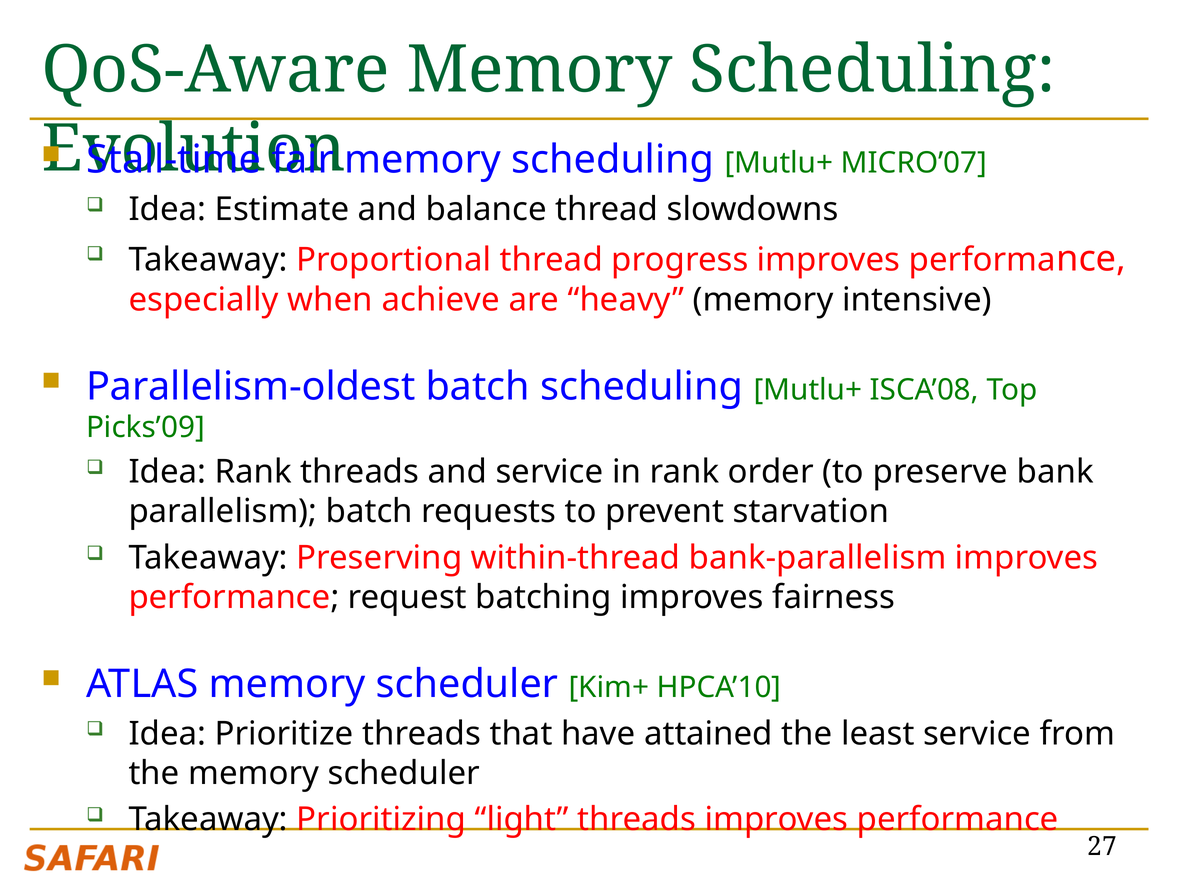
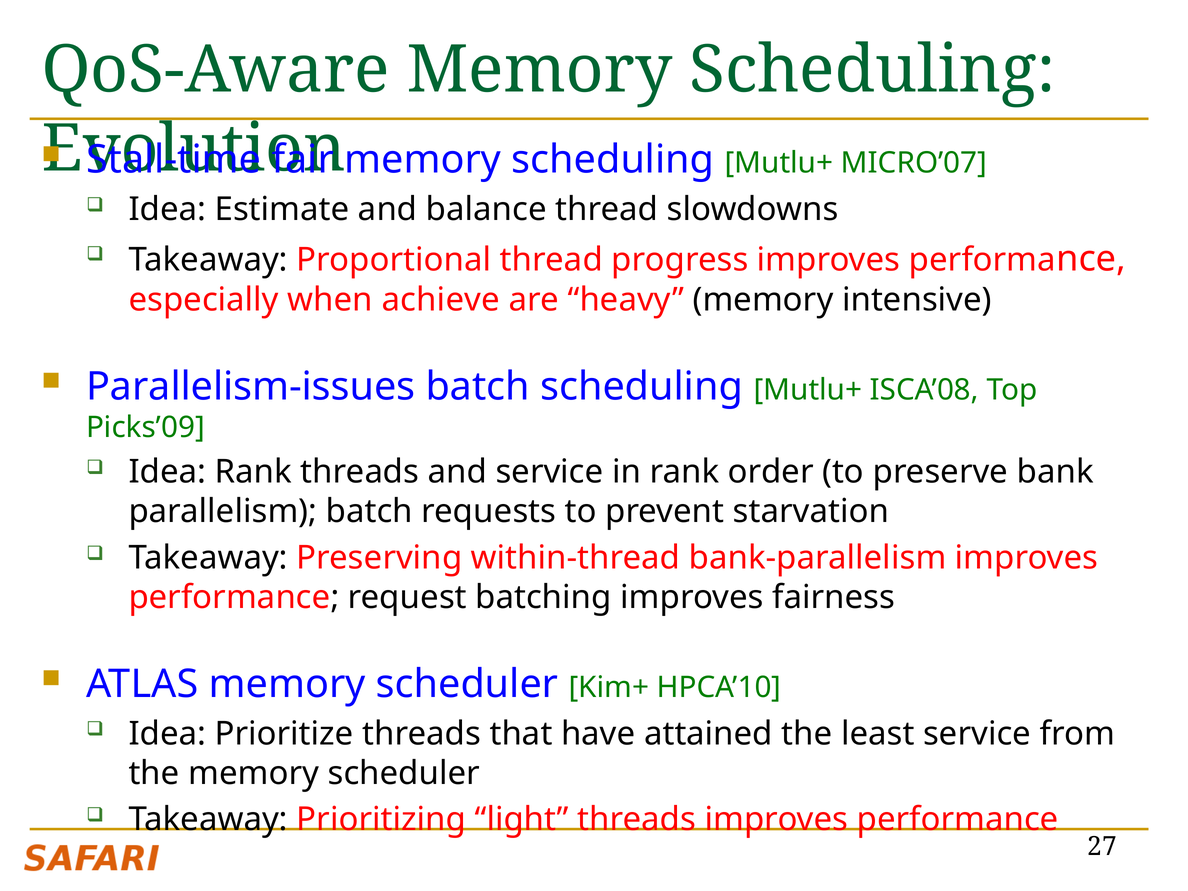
Parallelism-oldest: Parallelism-oldest -> Parallelism-issues
